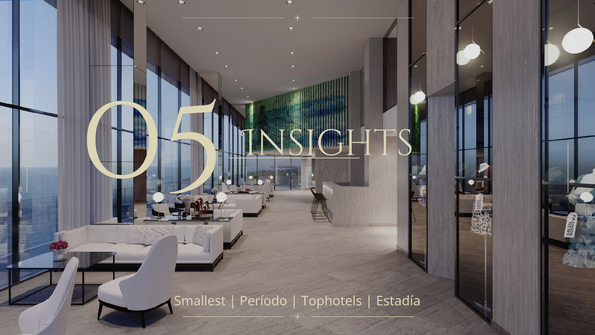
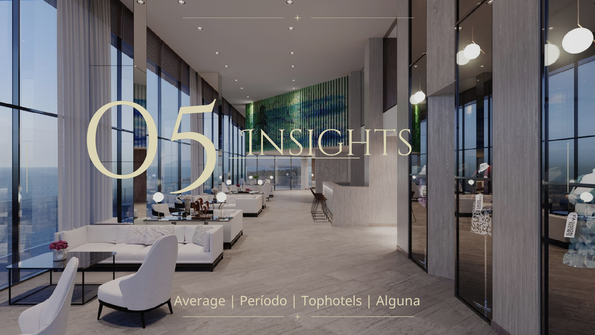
Smallest: Smallest -> Average
Estadía: Estadía -> Alguna
